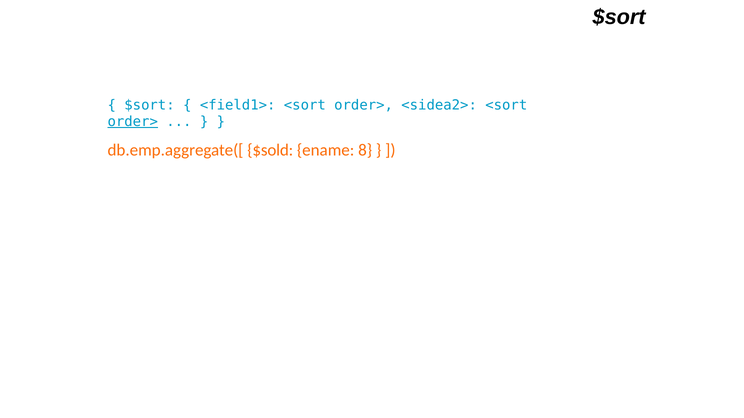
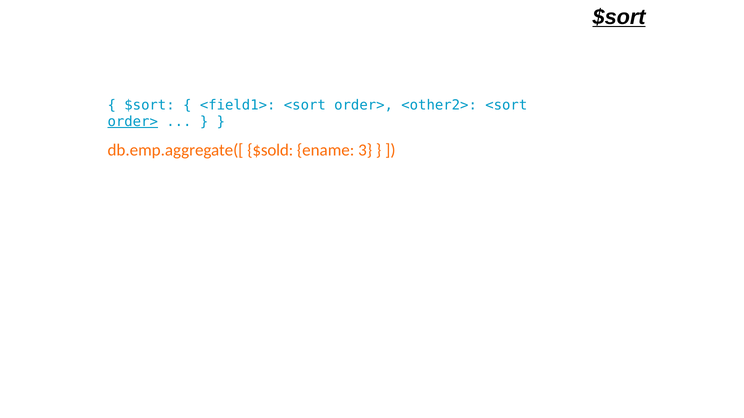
$sort at (619, 17) underline: none -> present
<sidea2>: <sidea2> -> <other2>
8: 8 -> 3
